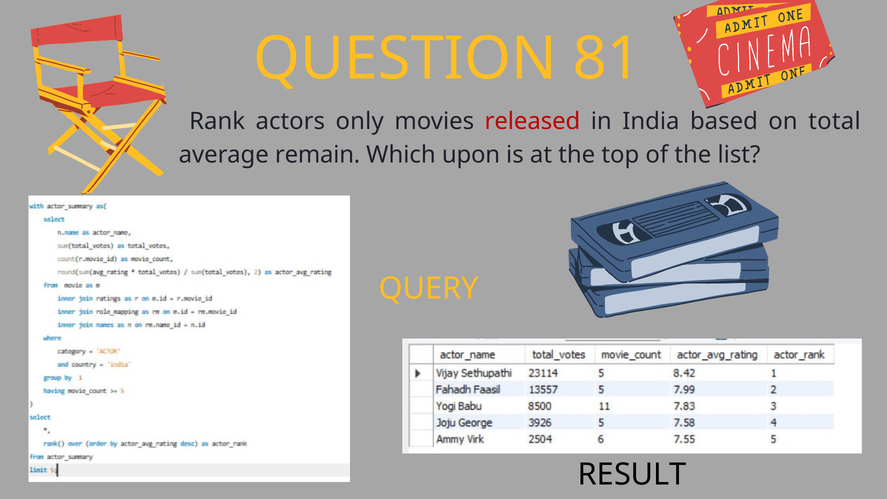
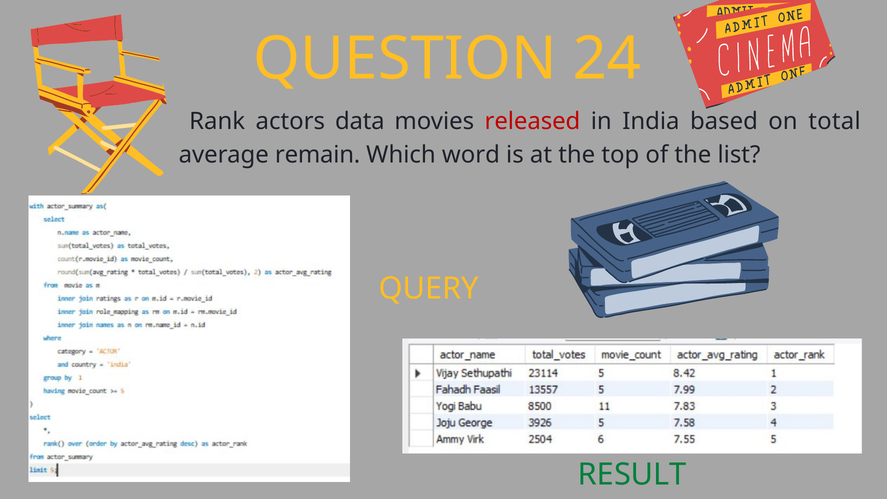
81: 81 -> 24
only: only -> data
upon: upon -> word
RESULT colour: black -> green
